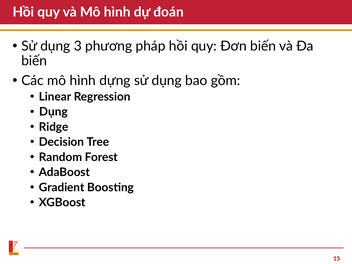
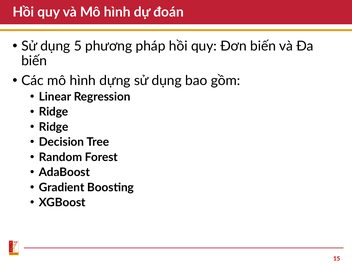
3: 3 -> 5
Dụng at (53, 112): Dụng -> Ridge
